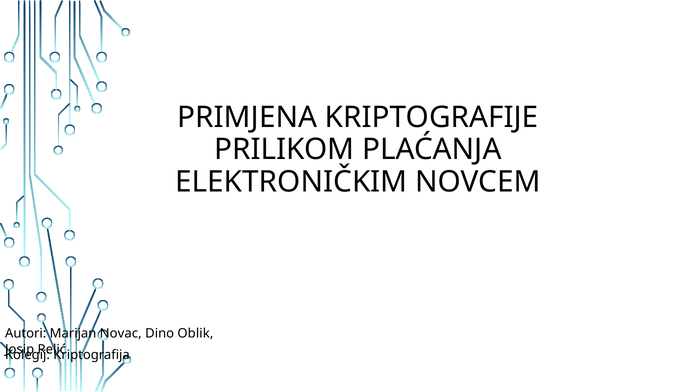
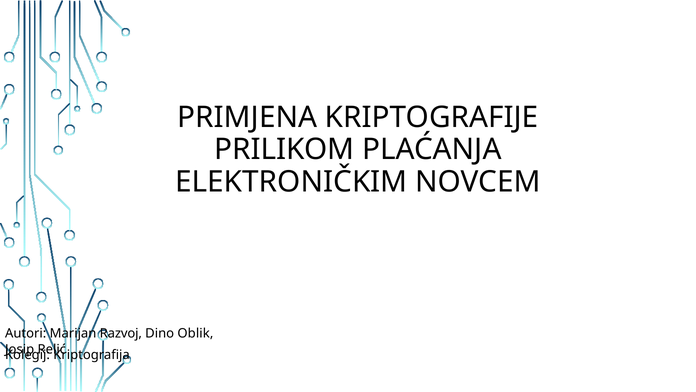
Novac: Novac -> Razvoj
